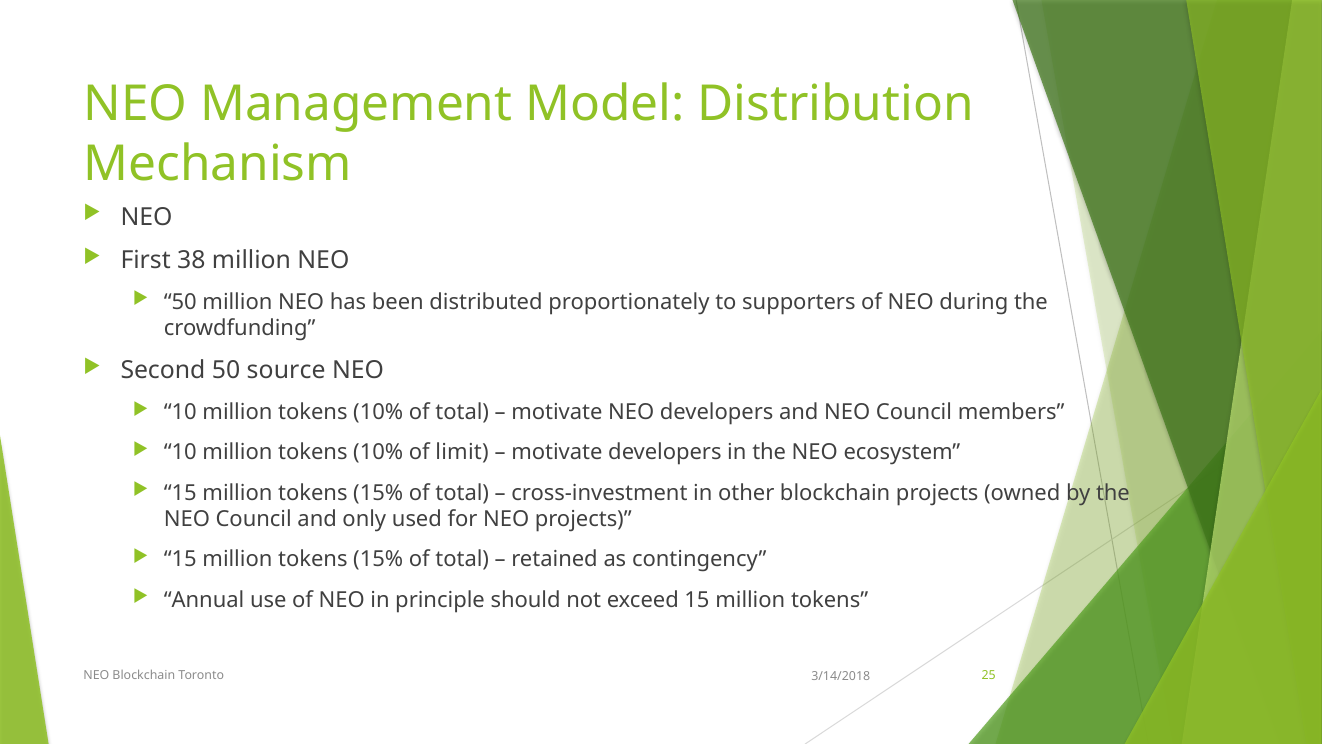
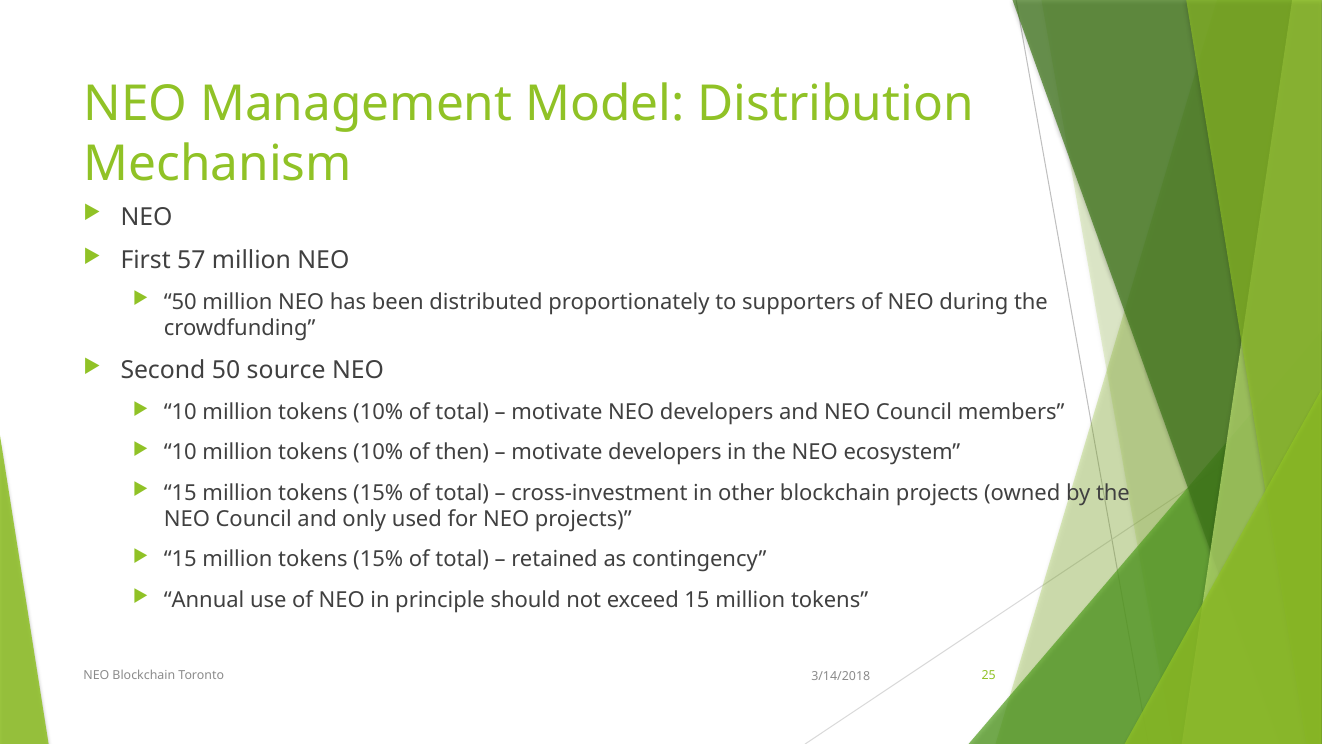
38: 38 -> 57
limit: limit -> then
